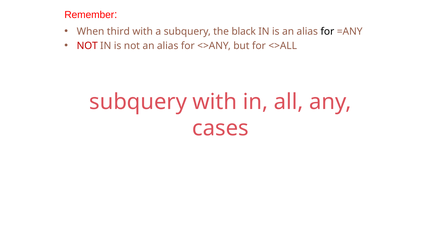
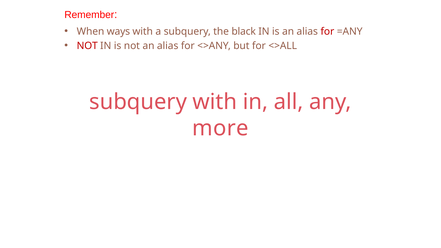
third: third -> ways
for at (327, 31) colour: black -> red
cases: cases -> more
